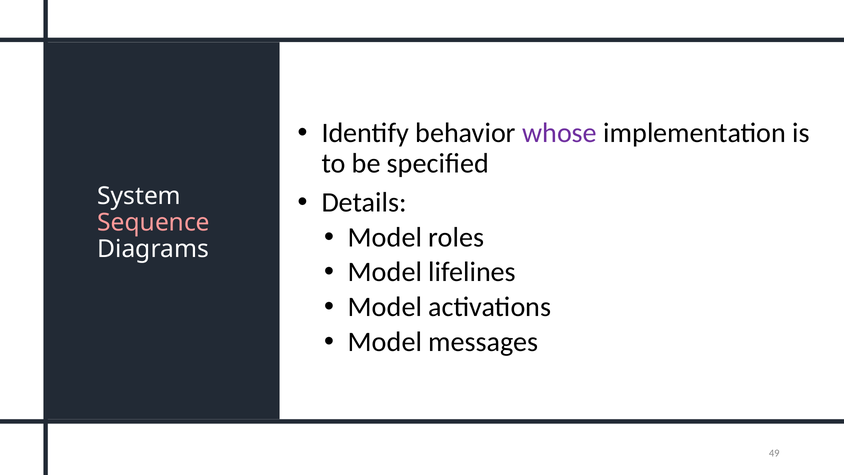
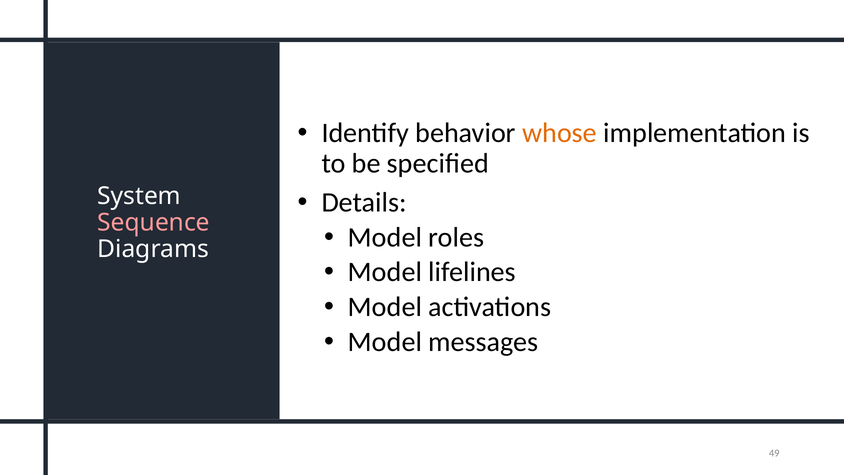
whose colour: purple -> orange
